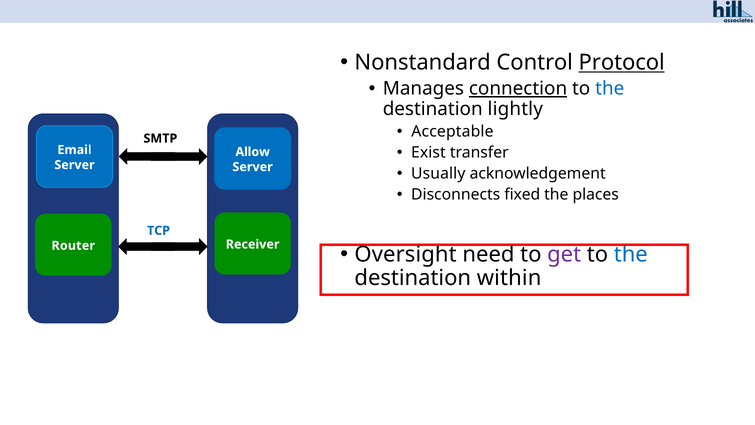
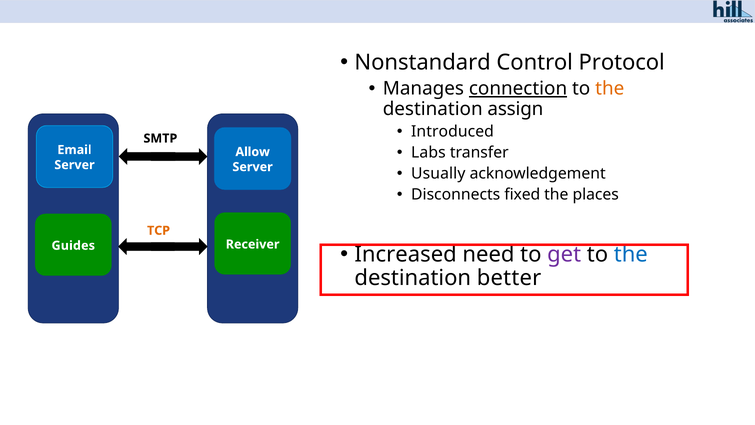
Protocol underline: present -> none
the at (610, 89) colour: blue -> orange
lightly: lightly -> assign
Acceptable: Acceptable -> Introduced
Exist: Exist -> Labs
TCP colour: blue -> orange
Oversight: Oversight -> Increased
Router: Router -> Guides
within: within -> better
